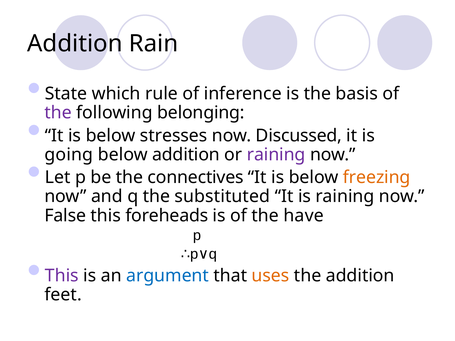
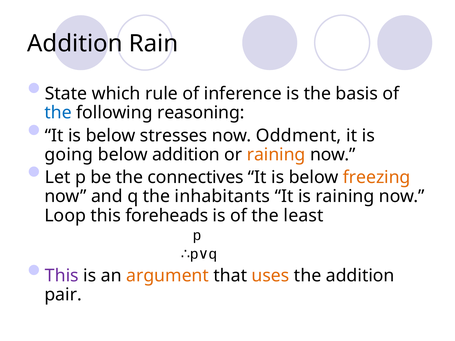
the at (58, 113) colour: purple -> blue
belonging: belonging -> reasoning
Discussed: Discussed -> Oddment
raining at (276, 155) colour: purple -> orange
substituted: substituted -> inhabitants
False: False -> Loop
have: have -> least
argument colour: blue -> orange
feet: feet -> pair
